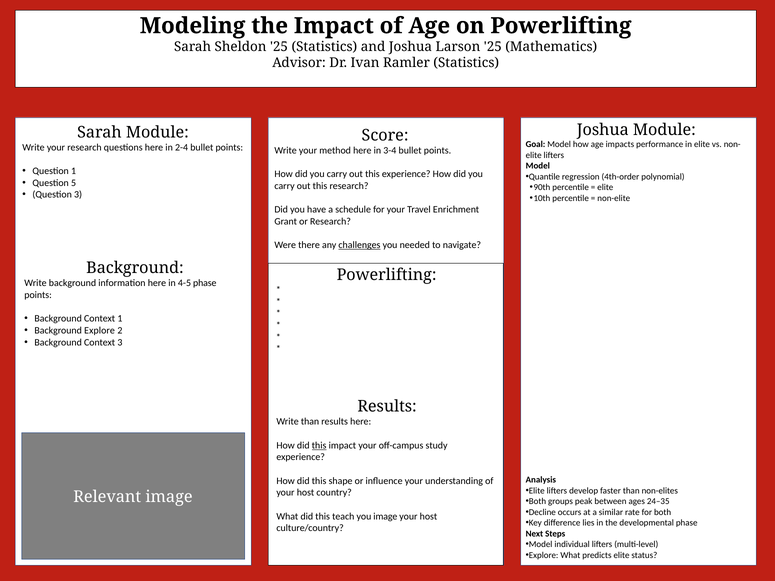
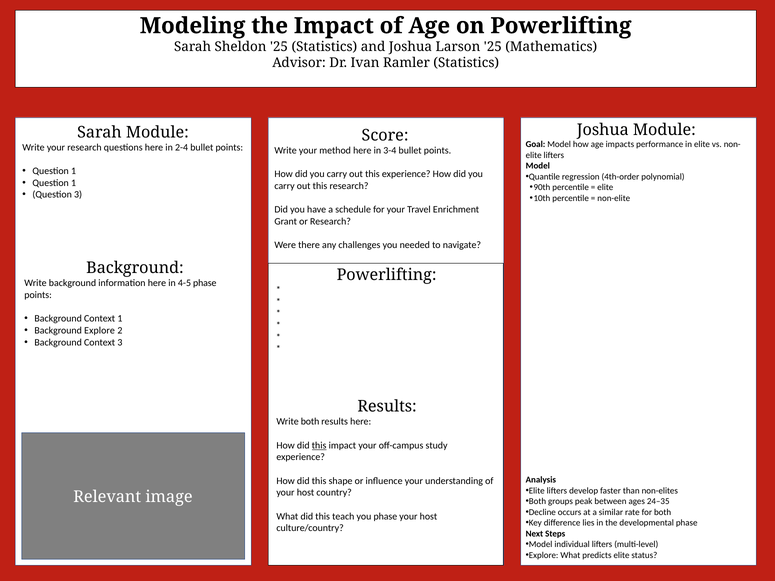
5 at (74, 183): 5 -> 1
challenges underline: present -> none
Write than: than -> both
you image: image -> phase
